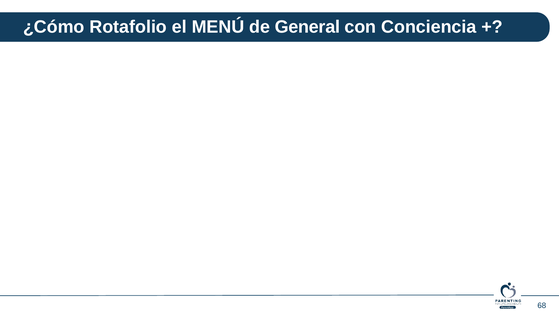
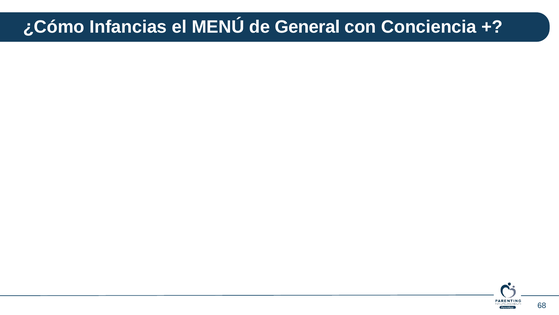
Rotafolio: Rotafolio -> Infancias
